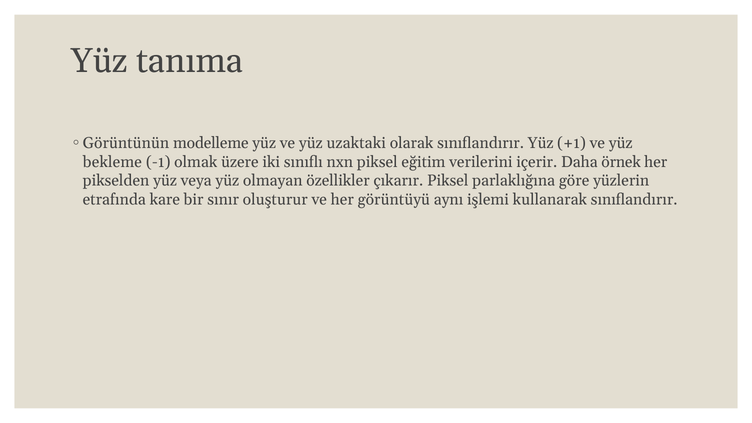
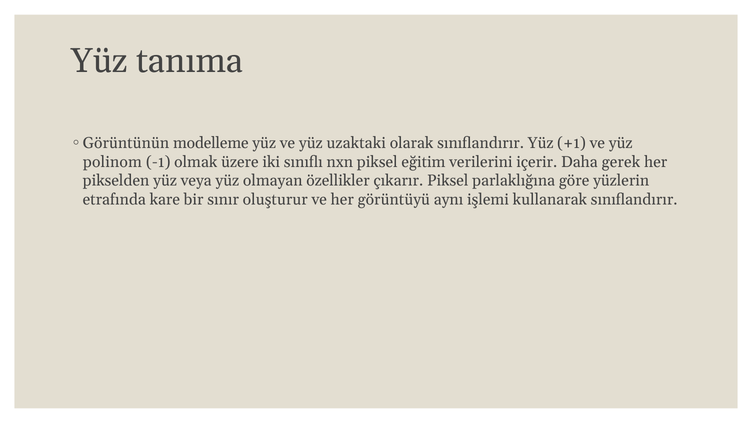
bekleme: bekleme -> polinom
örnek: örnek -> gerek
